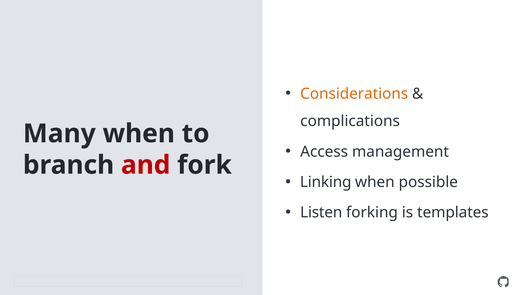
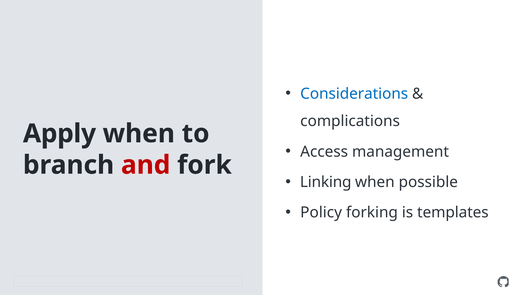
Considerations colour: orange -> blue
Many: Many -> Apply
Listen: Listen -> Policy
